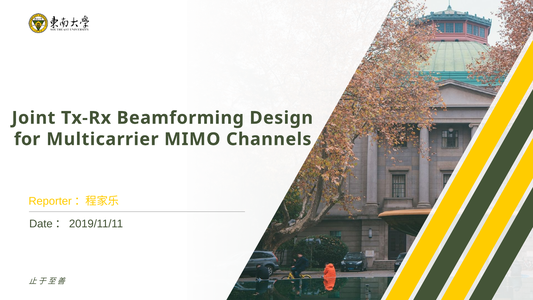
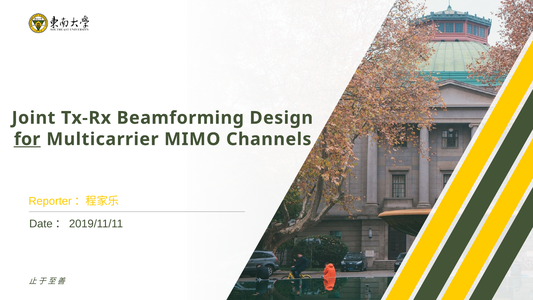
for underline: none -> present
